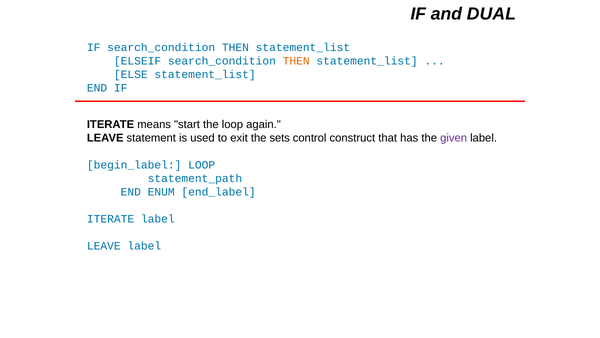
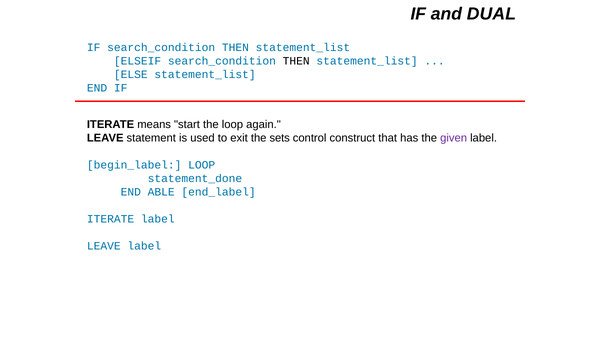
THEN at (296, 61) colour: orange -> black
statement_path: statement_path -> statement_done
ENUM: ENUM -> ABLE
